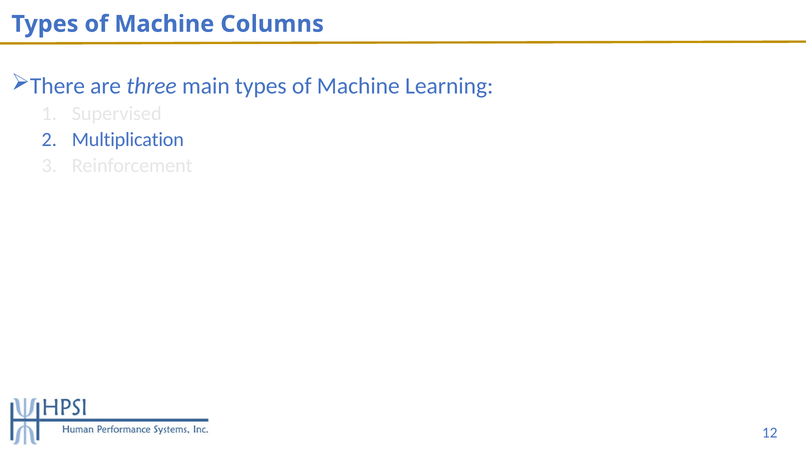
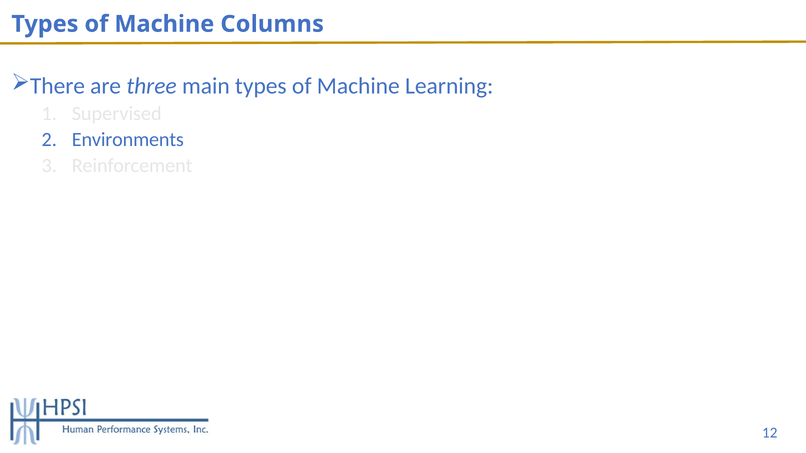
Multiplication: Multiplication -> Environments
